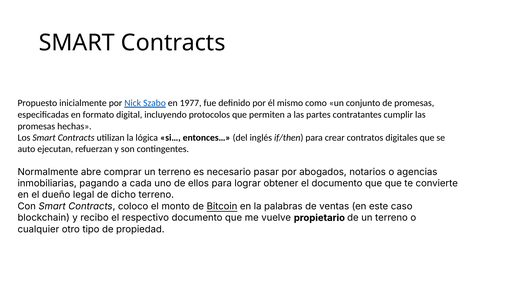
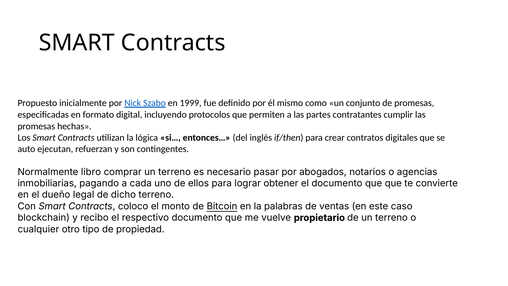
1977: 1977 -> 1999
abre: abre -> libro
